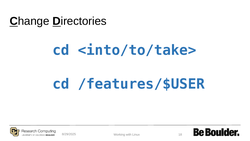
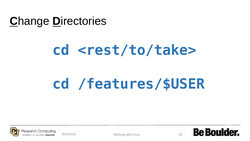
<into/to/take>: <into/to/take> -> <rest/to/take>
